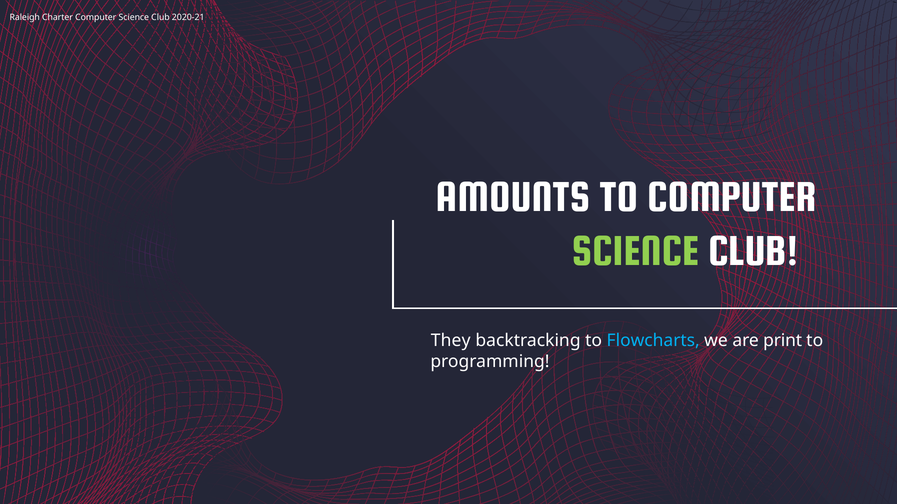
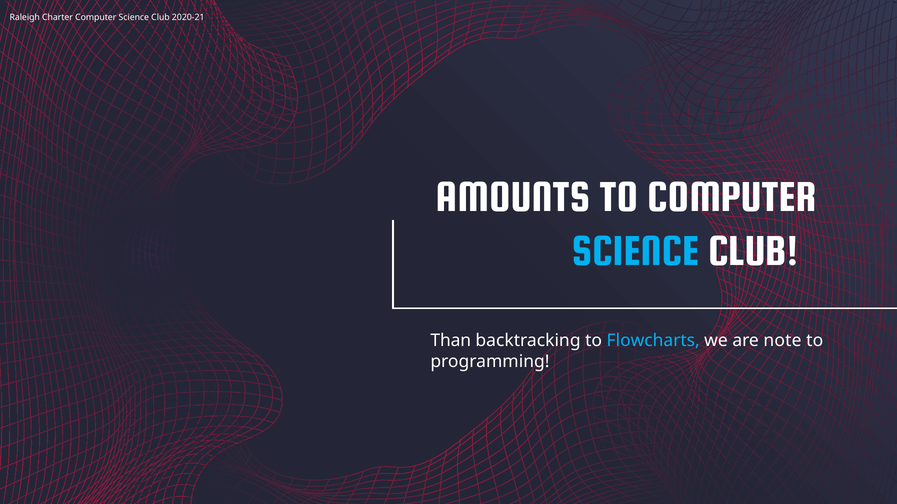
SCIENCE at (635, 251) colour: light green -> light blue
They: They -> Than
print: print -> note
